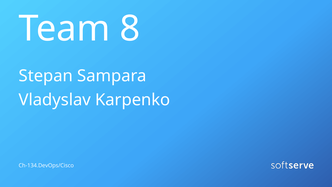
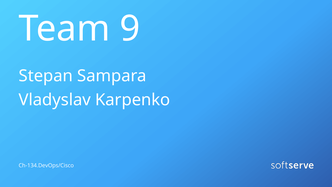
8: 8 -> 9
